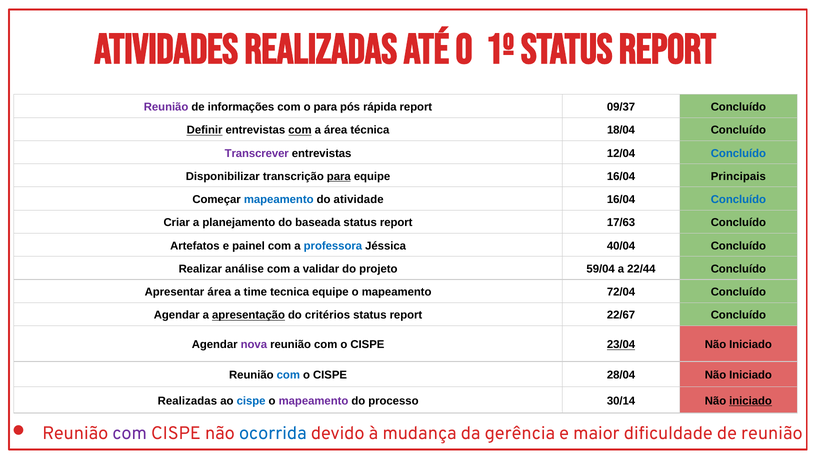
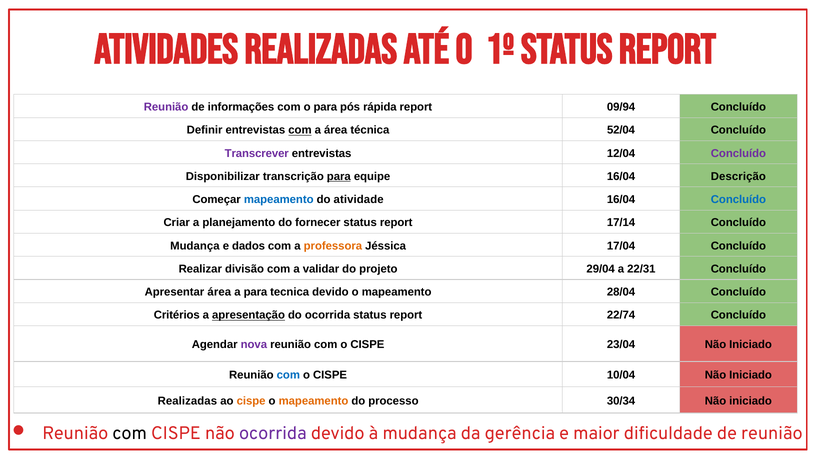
09/37: 09/37 -> 09/94
Definir underline: present -> none
18/04: 18/04 -> 52/04
Concluído at (738, 153) colour: blue -> purple
Principais: Principais -> Descrição
baseada: baseada -> fornecer
17/63: 17/63 -> 17/14
Artefatos at (195, 246): Artefatos -> Mudança
painel: painel -> dados
professora colour: blue -> orange
40/04: 40/04 -> 17/04
análise: análise -> divisão
59/04: 59/04 -> 29/04
22/44: 22/44 -> 22/31
a time: time -> para
tecnica equipe: equipe -> devido
72/04: 72/04 -> 28/04
Agendar at (177, 315): Agendar -> Critérios
do critérios: critérios -> ocorrida
22/67: 22/67 -> 22/74
23/04 underline: present -> none
28/04: 28/04 -> 10/04
cispe at (251, 401) colour: blue -> orange
mapeamento at (313, 401) colour: purple -> orange
30/14: 30/14 -> 30/34
iniciado at (751, 401) underline: present -> none
com at (130, 433) colour: purple -> black
ocorrida at (273, 433) colour: blue -> purple
